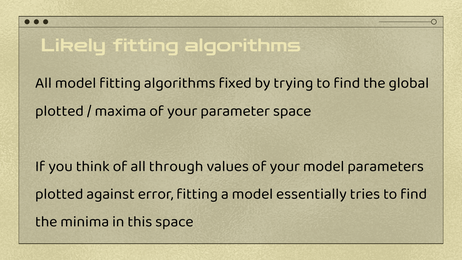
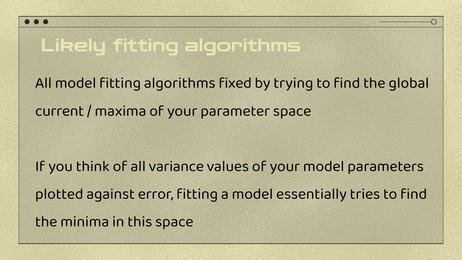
plotted at (59, 111): plotted -> current
through: through -> variance
